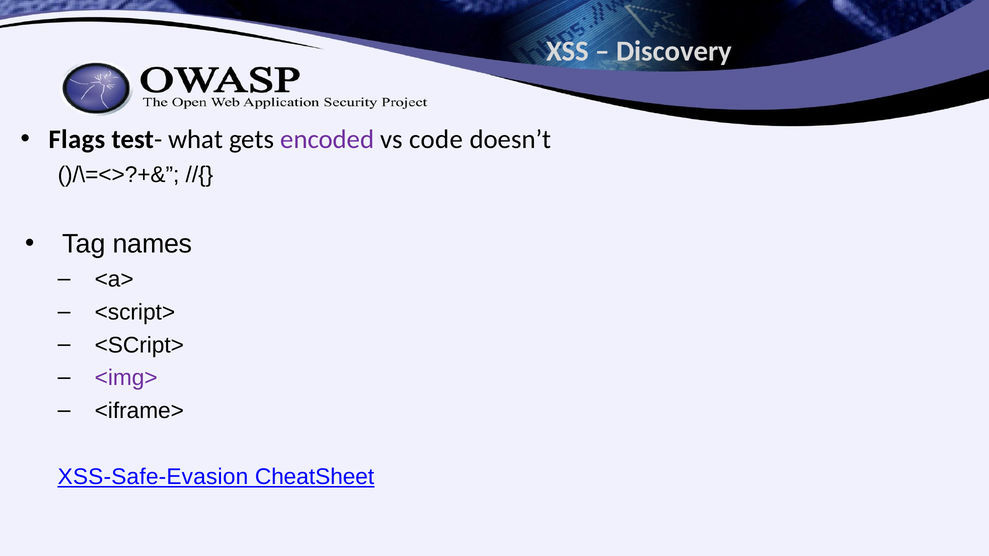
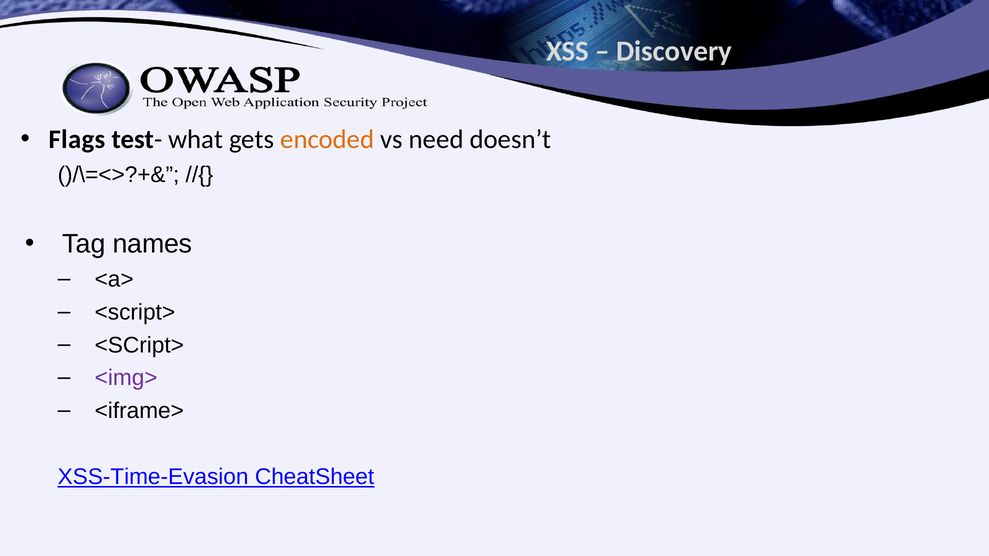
encoded colour: purple -> orange
code: code -> need
XSS-Safe-Evasion: XSS-Safe-Evasion -> XSS-Time-Evasion
